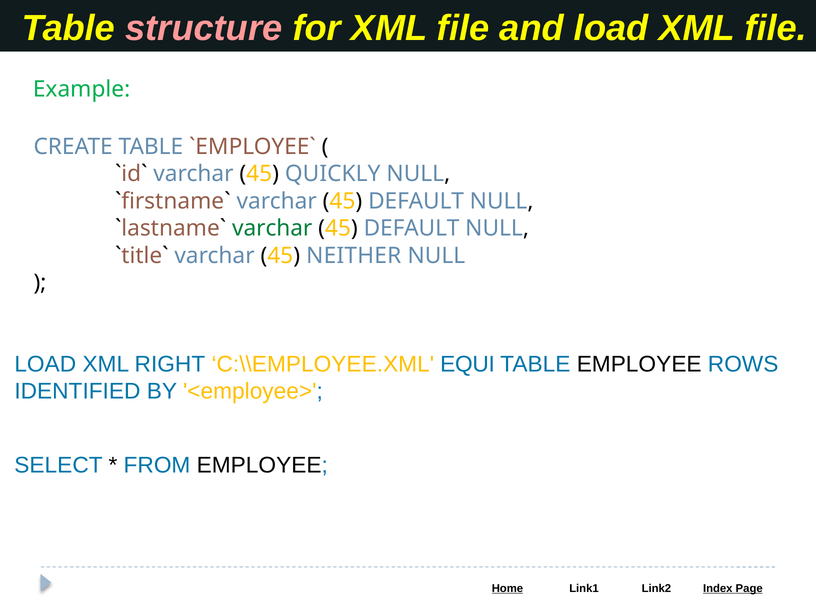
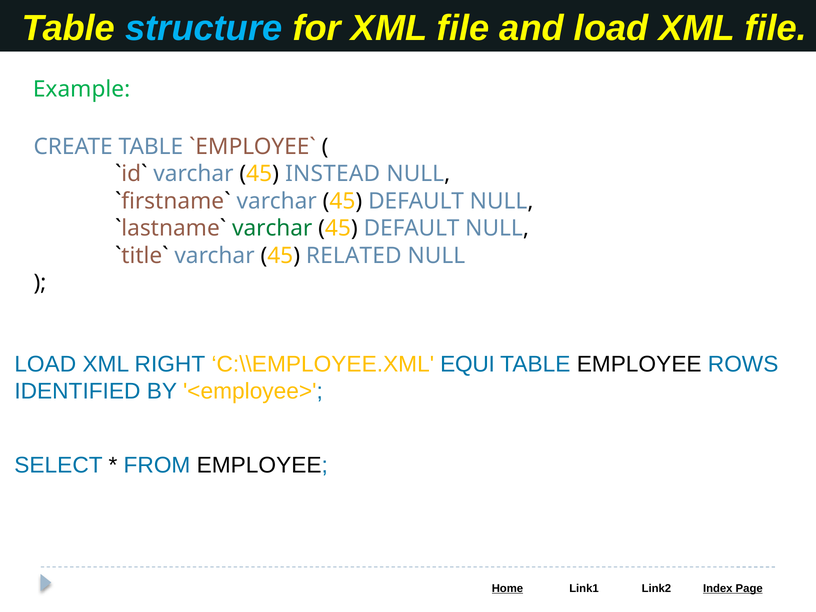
structure colour: pink -> light blue
QUICKLY: QUICKLY -> INSTEAD
NEITHER: NEITHER -> RELATED
